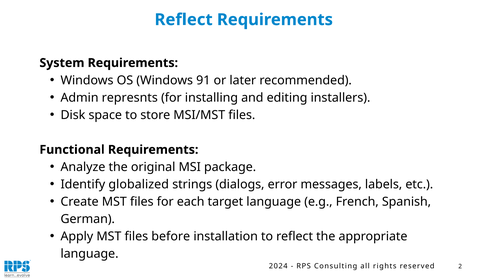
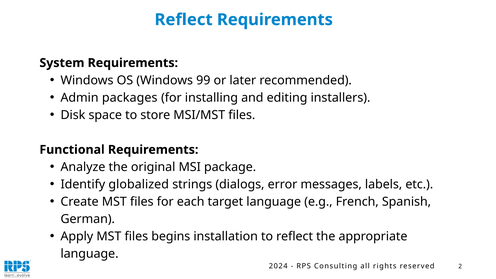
91: 91 -> 99
represnts: represnts -> packages
before: before -> begins
